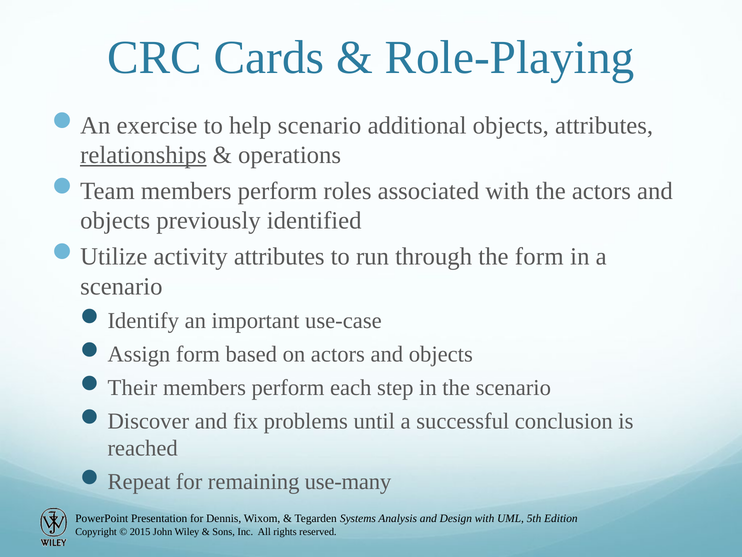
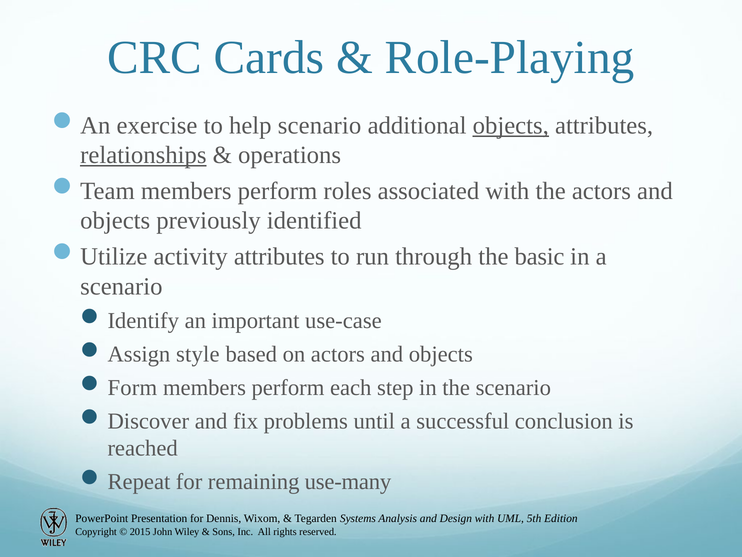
objects at (511, 125) underline: none -> present
the form: form -> basic
Assign form: form -> style
Their: Their -> Form
